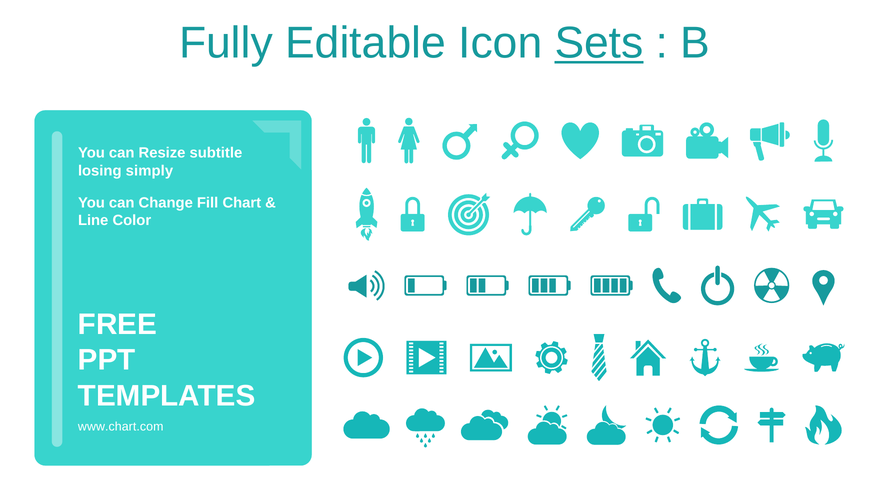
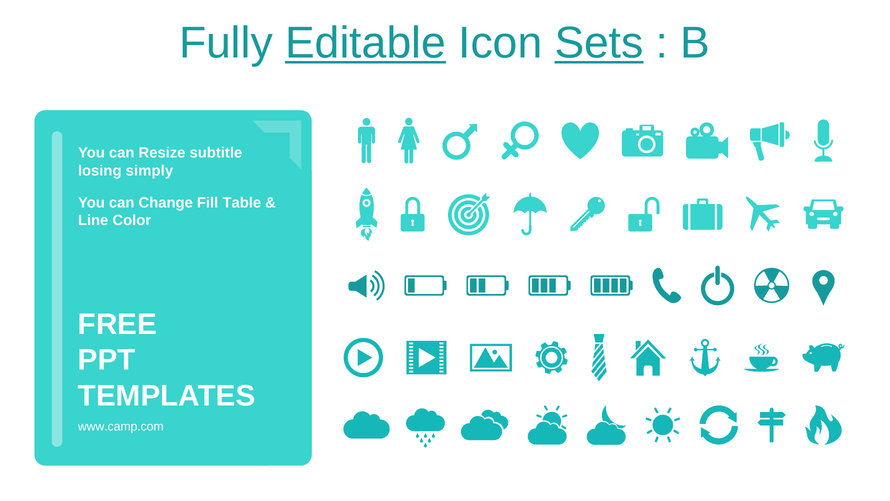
Editable underline: none -> present
Chart: Chart -> Table
www.chart.com: www.chart.com -> www.camp.com
